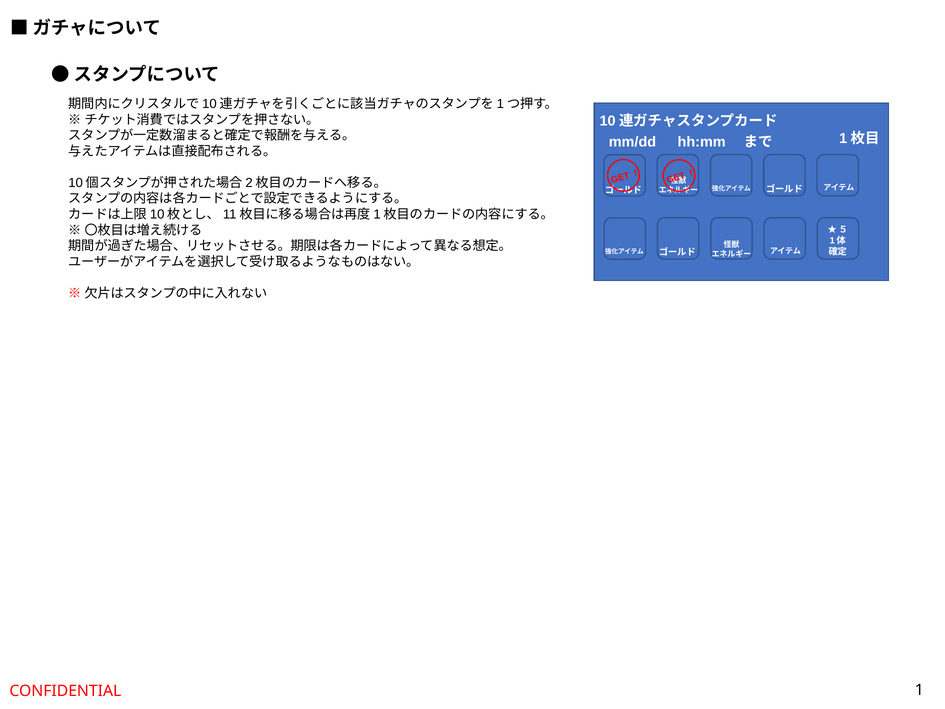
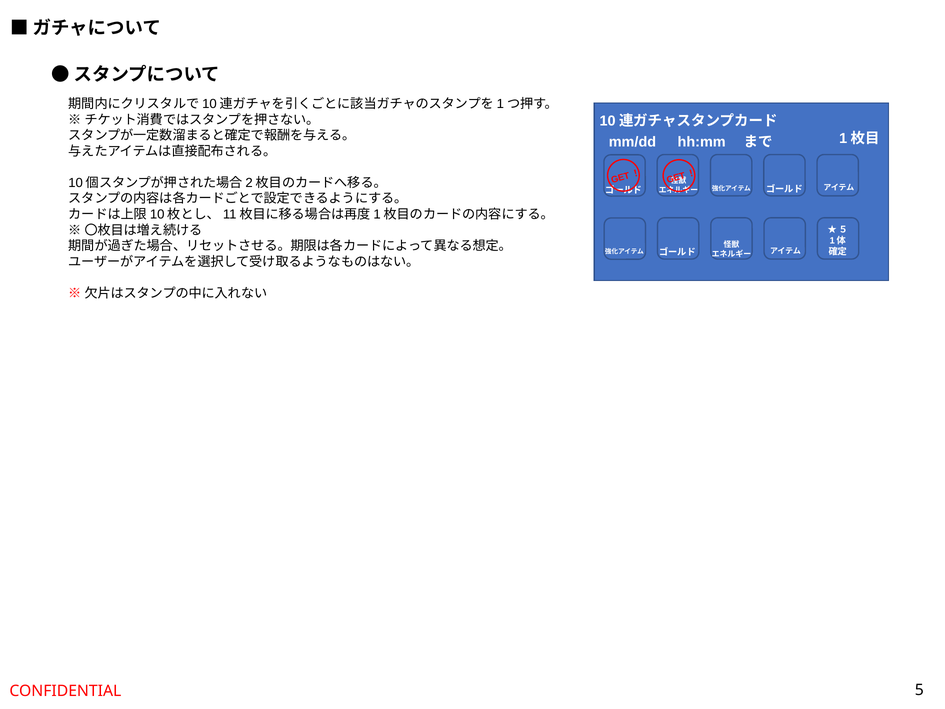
1: 1 -> 5
